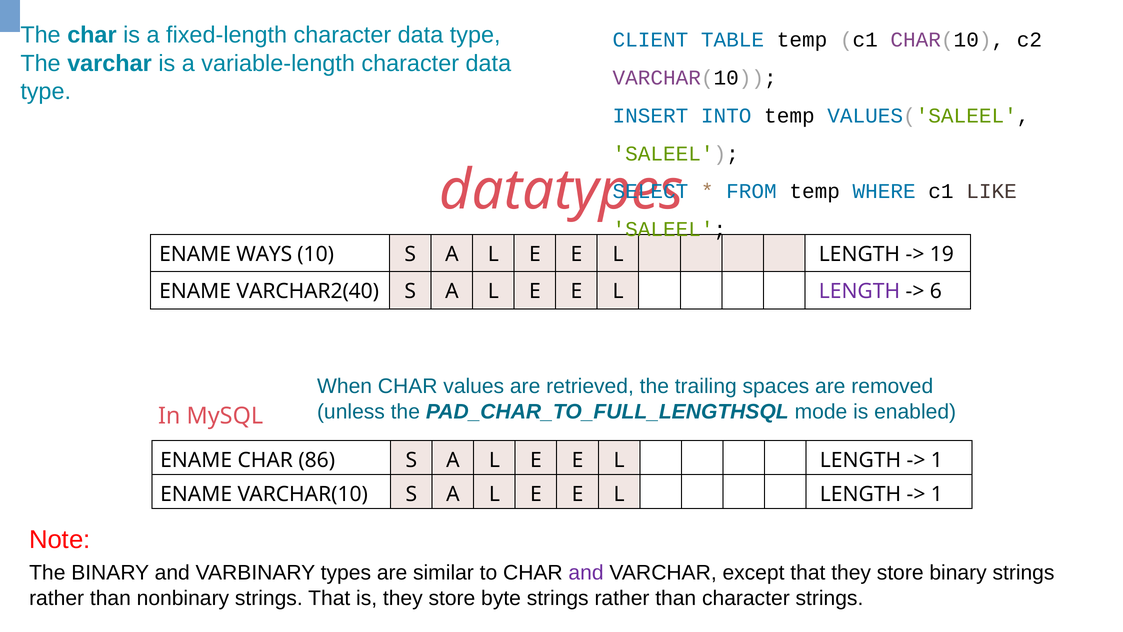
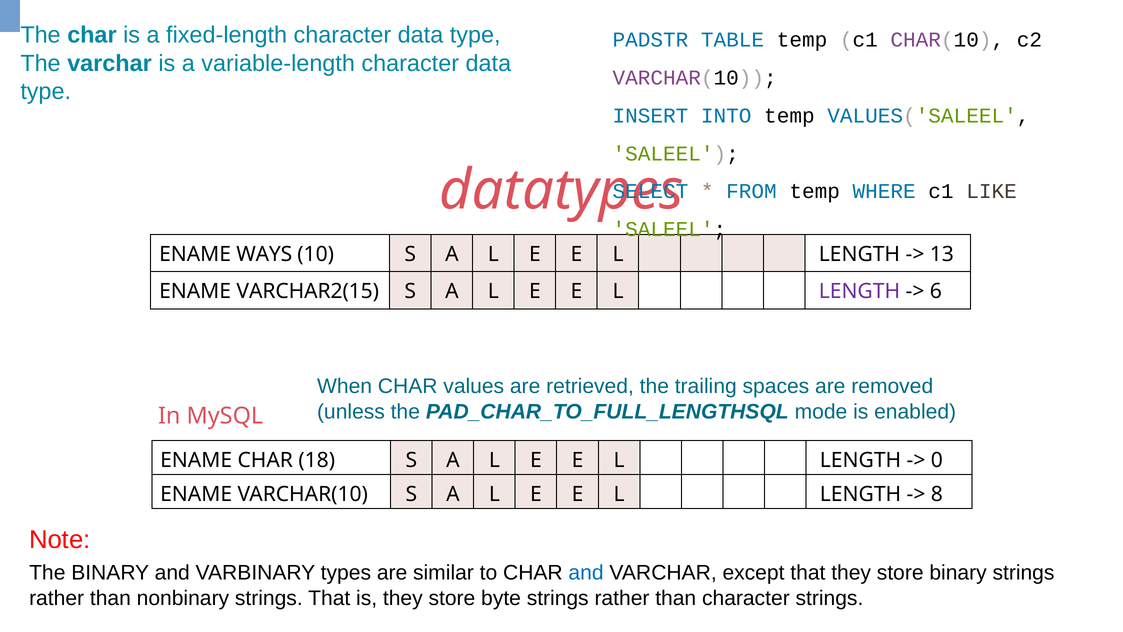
CLIENT: CLIENT -> PADSTR
19: 19 -> 13
VARCHAR2(40: VARCHAR2(40 -> VARCHAR2(15
86: 86 -> 18
1 at (937, 460): 1 -> 0
1 at (937, 494): 1 -> 8
and at (586, 573) colour: purple -> blue
